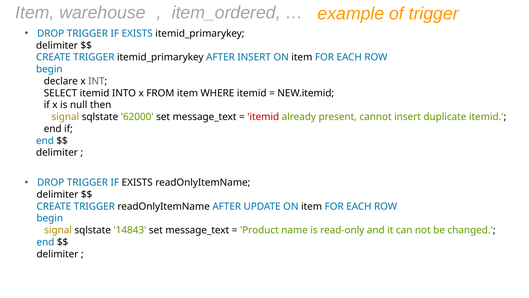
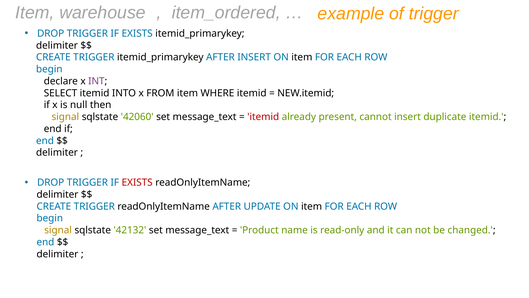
62000: 62000 -> 42060
EXISTS at (137, 182) colour: black -> red
14843: 14843 -> 42132
